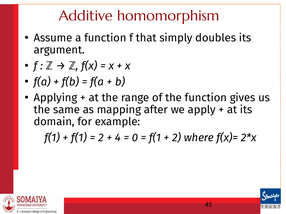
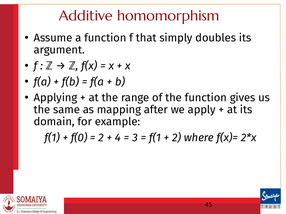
f(1 at (79, 138): f(1 -> f(0
0: 0 -> 3
